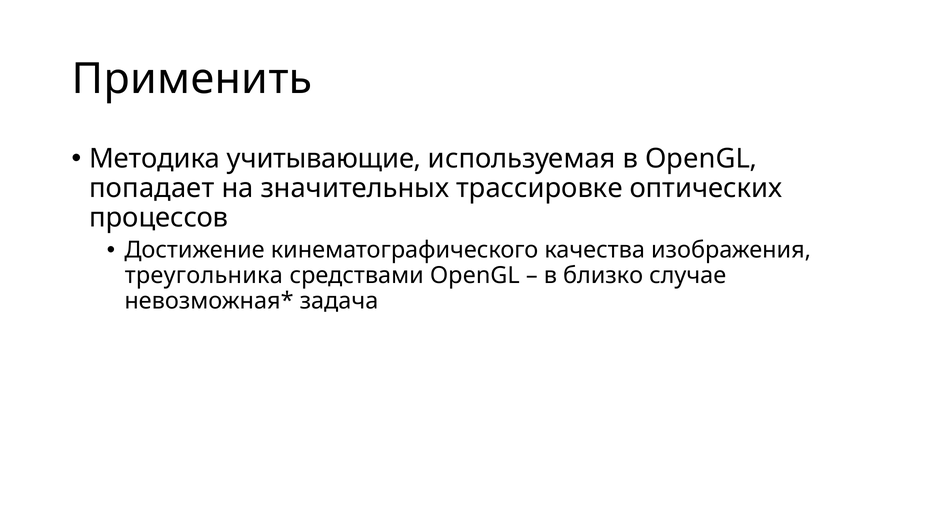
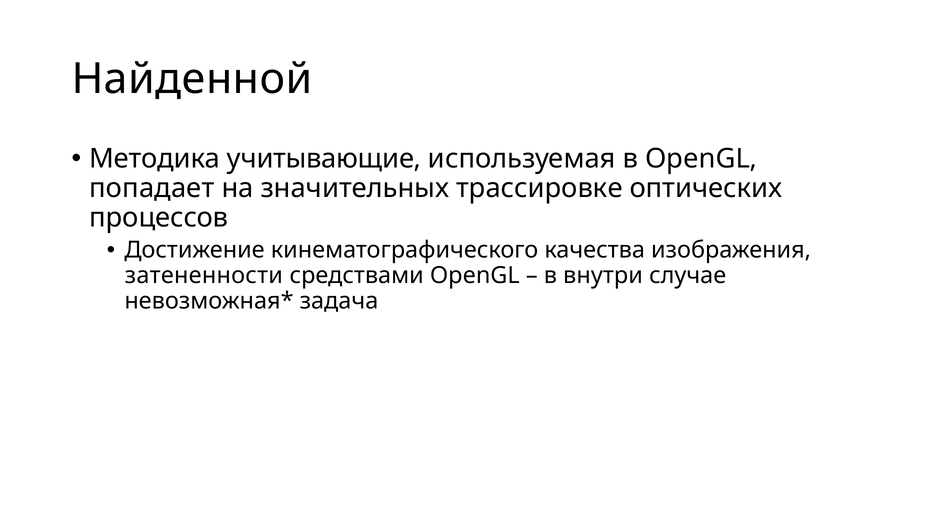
Применить: Применить -> Найденной
треугольника: треугольника -> затененности
близко: близко -> внутри
